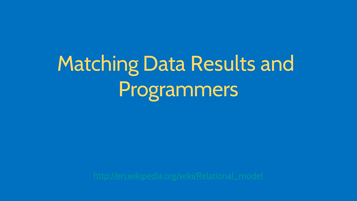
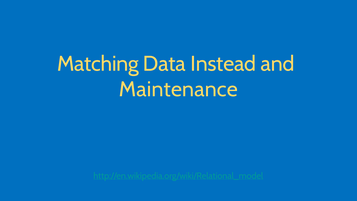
Results: Results -> Instead
Programmers: Programmers -> Maintenance
